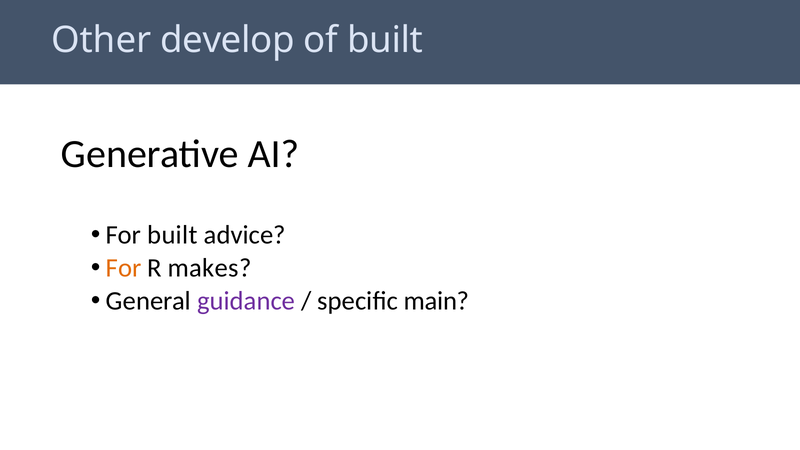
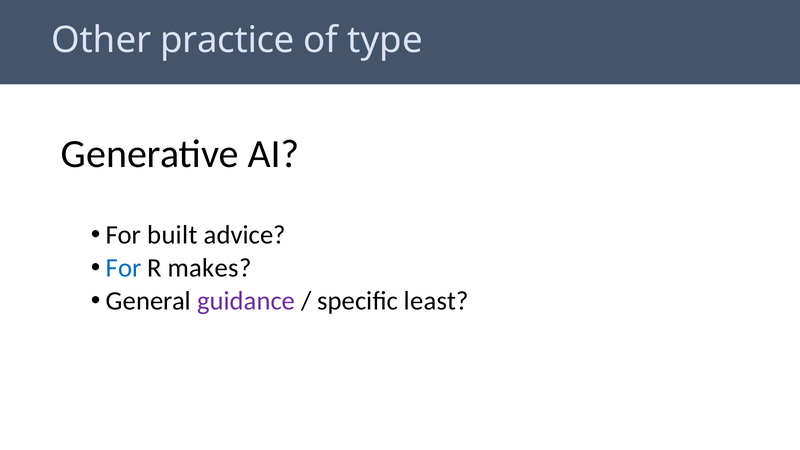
develop: develop -> practice
of built: built -> type
For at (124, 268) colour: orange -> blue
main: main -> least
